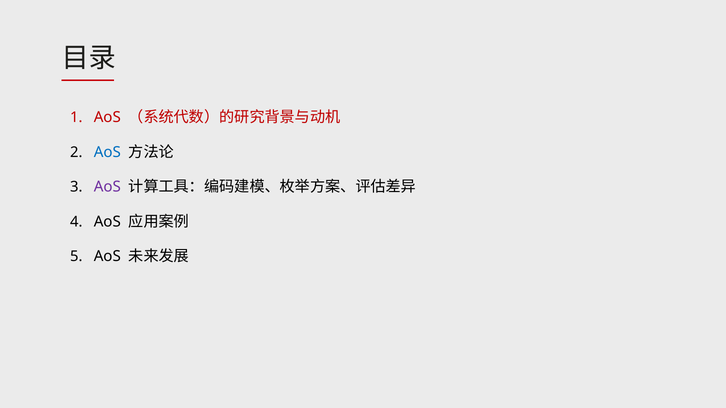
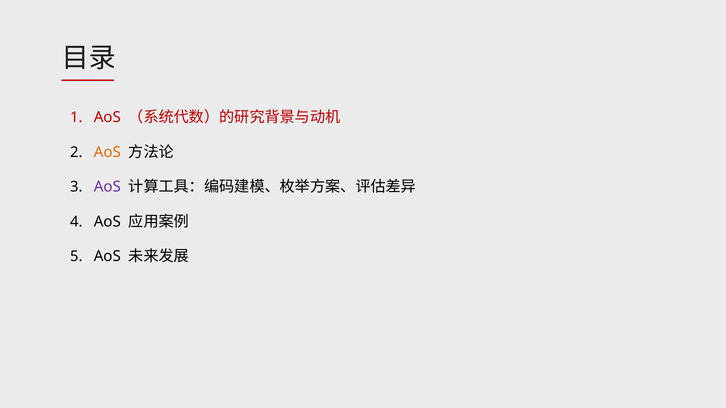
AoS at (107, 152) colour: blue -> orange
